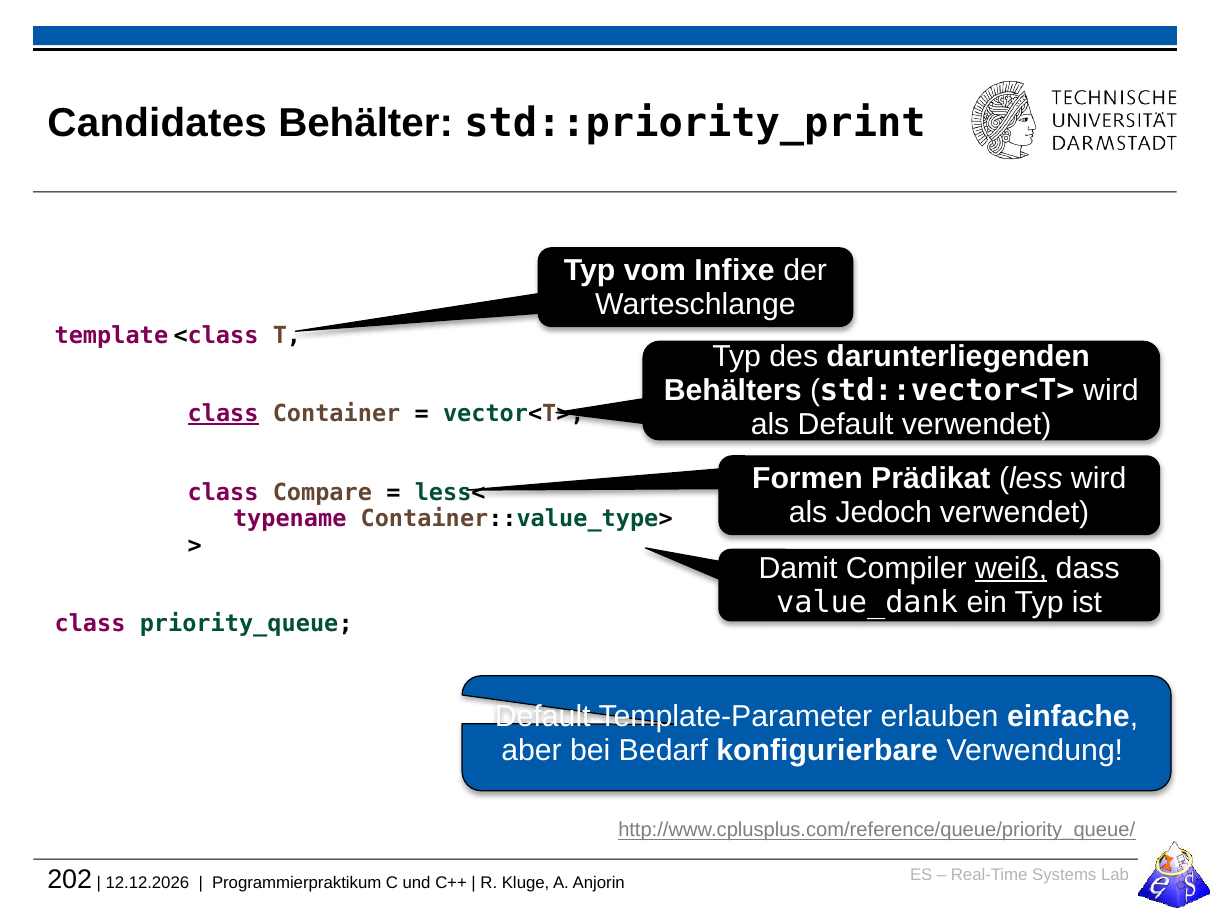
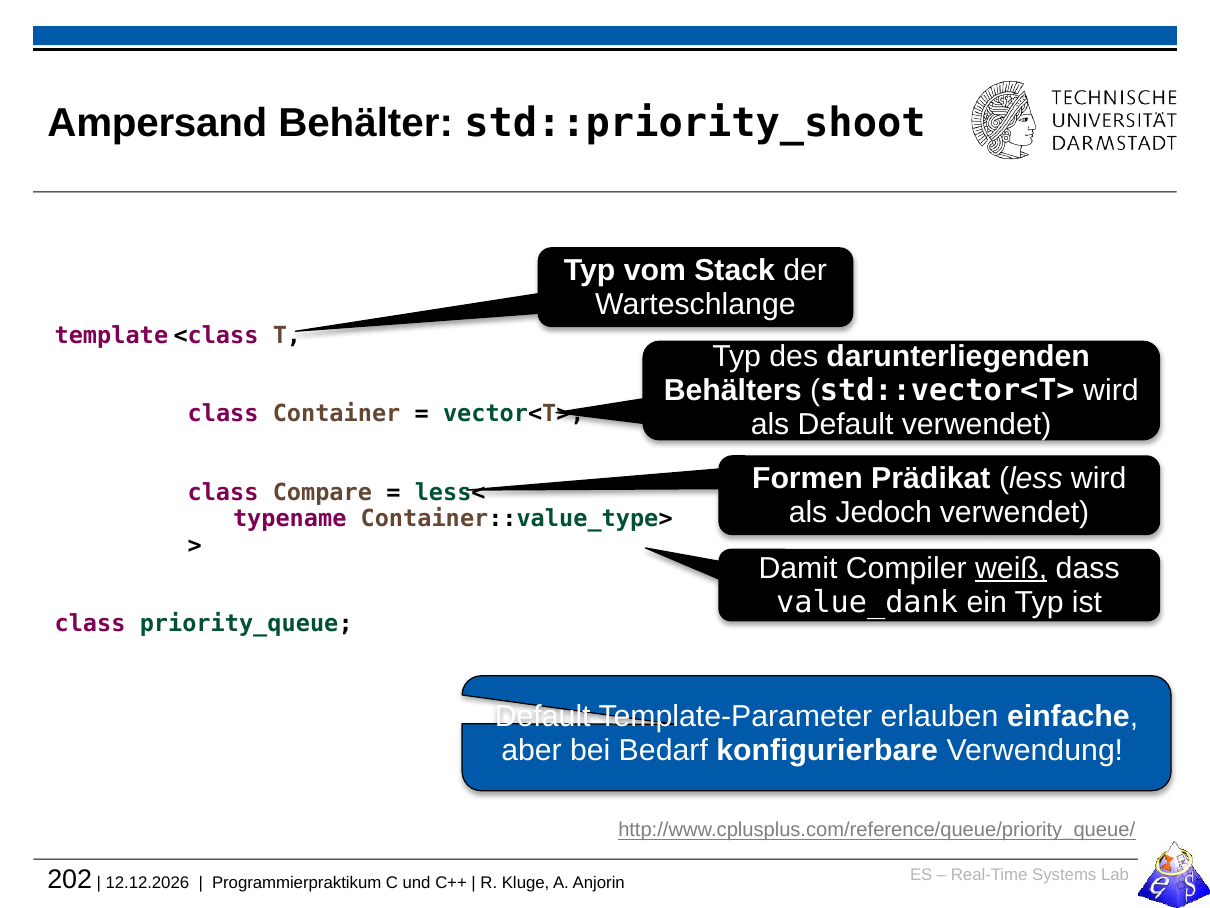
Candidates: Candidates -> Ampersand
std::priority_print: std::priority_print -> std::priority_shoot
Infixe: Infixe -> Stack
class at (223, 414) underline: present -> none
